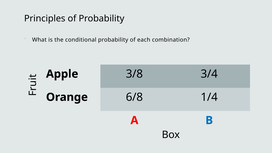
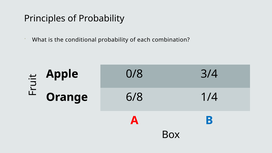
3/8: 3/8 -> 0/8
